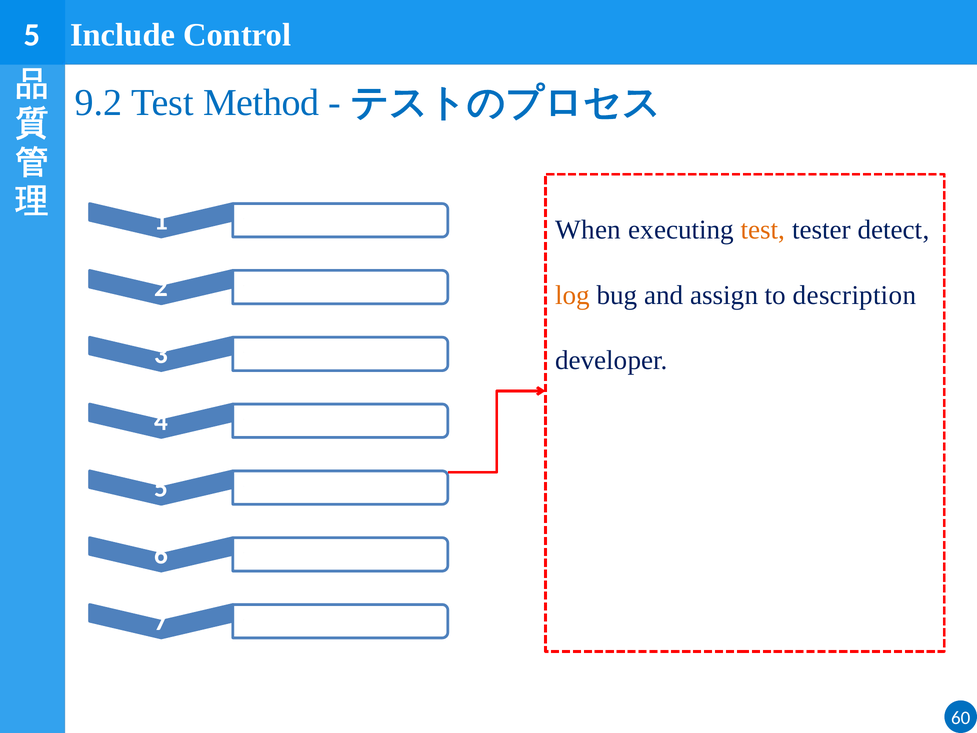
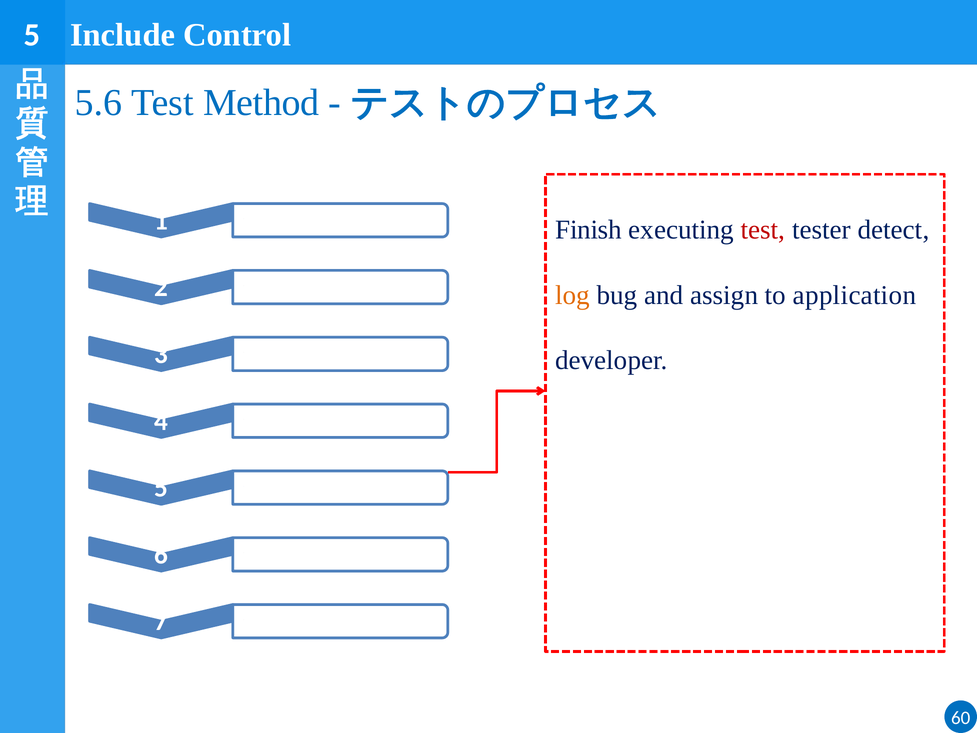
9.2: 9.2 -> 5.6
When: When -> Finish
test at (763, 230) colour: orange -> red
description: description -> application
